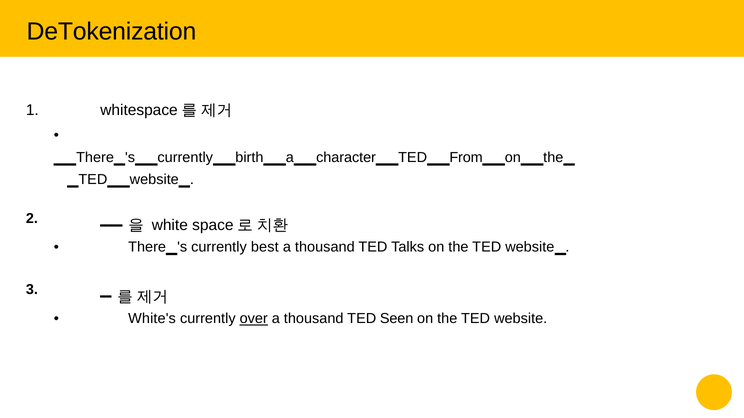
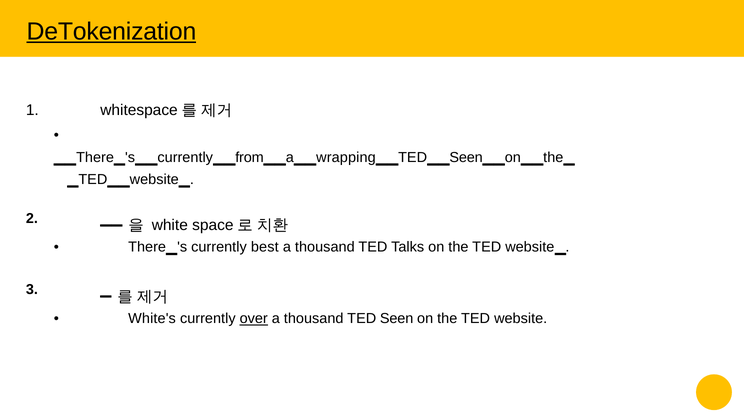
DeTokenization underline: none -> present
birth: birth -> from
character: character -> wrapping
From at (466, 157): From -> Seen
